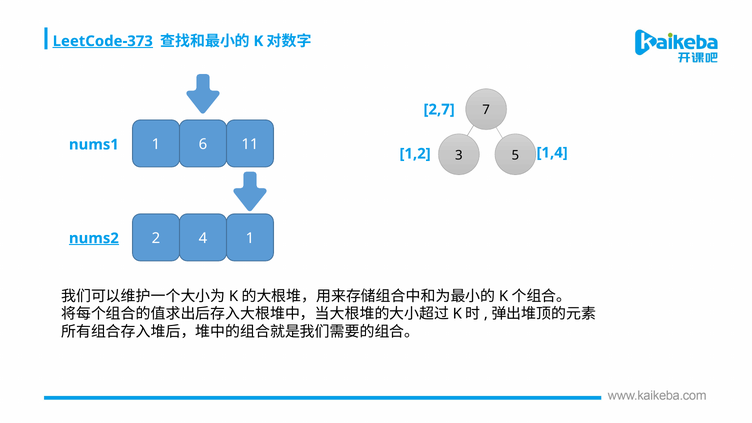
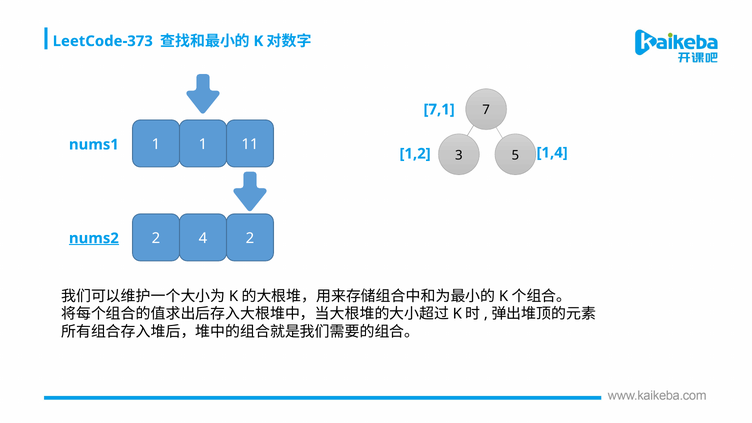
LeetCode-373 underline: present -> none
2,7: 2,7 -> 7,1
1 6: 6 -> 1
4 1: 1 -> 2
